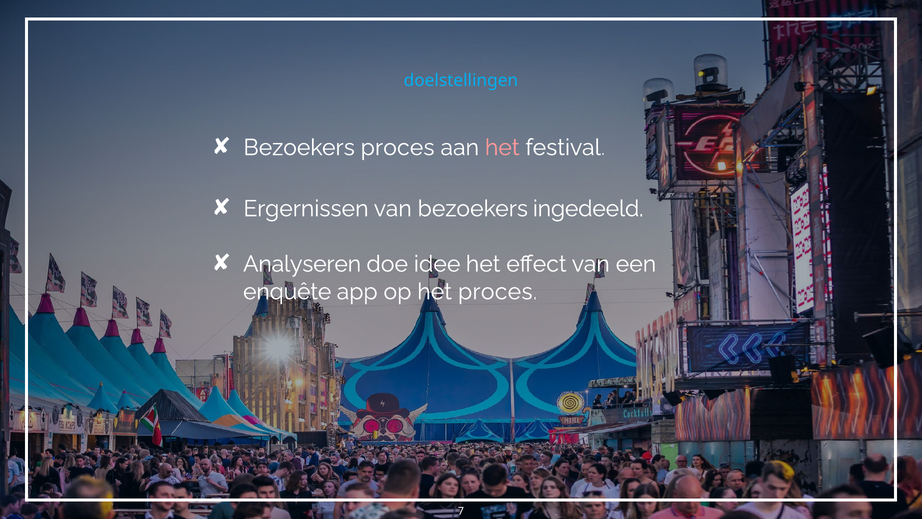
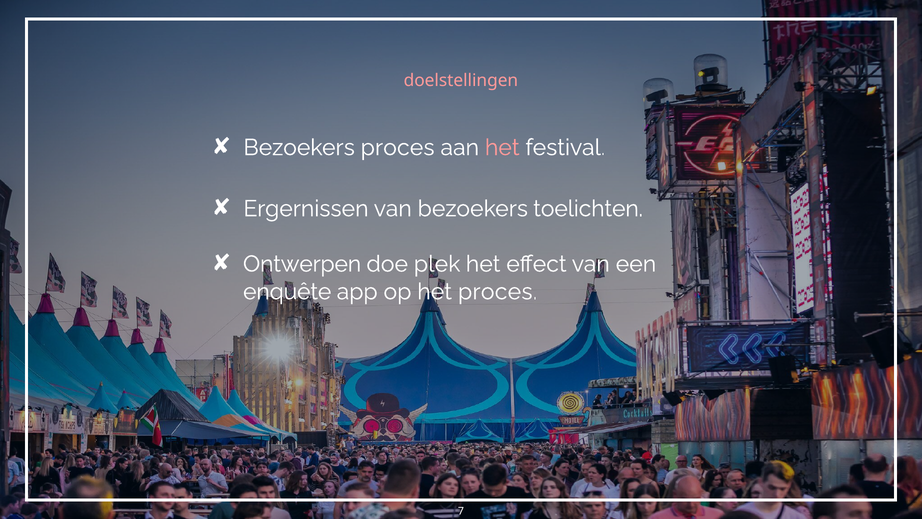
doelstellingen colour: light blue -> pink
ingedeeld: ingedeeld -> toelichten
Analyseren: Analyseren -> Ontwerpen
idee: idee -> plek
